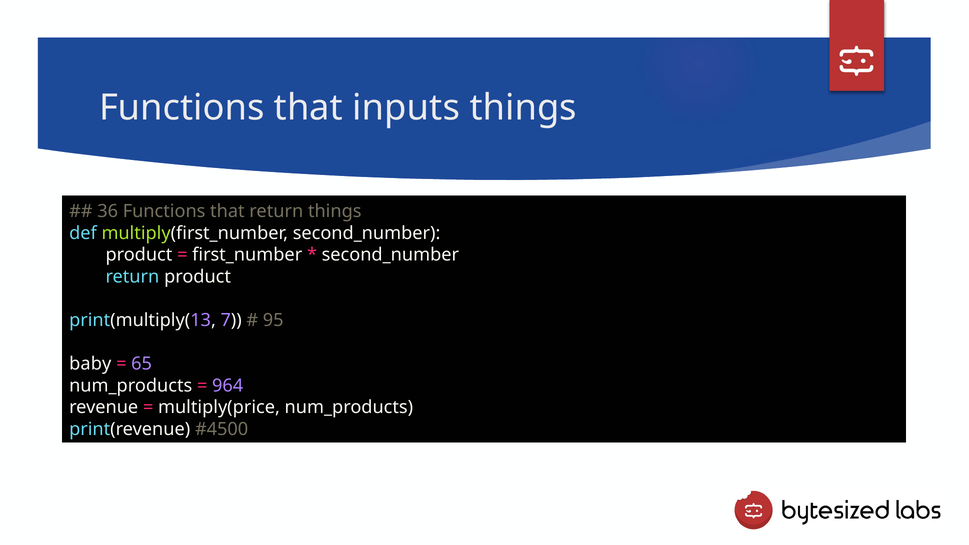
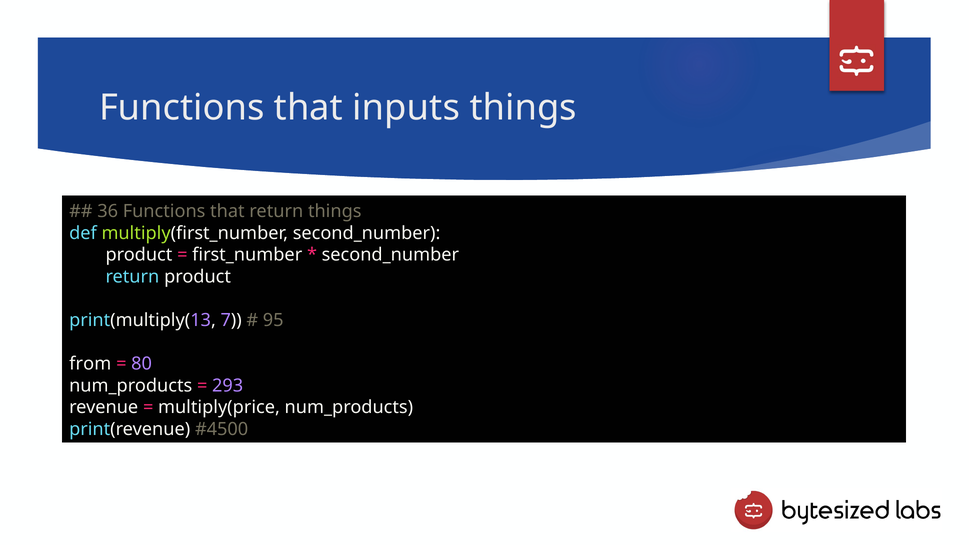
baby: baby -> from
65: 65 -> 80
964: 964 -> 293
